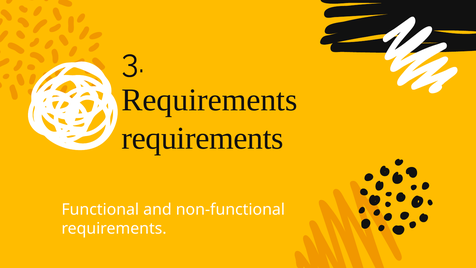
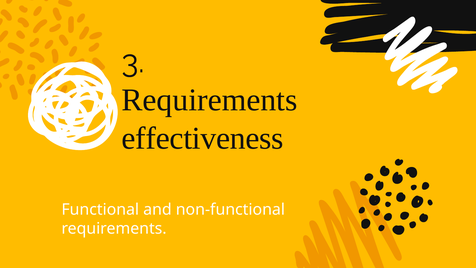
requirements at (203, 138): requirements -> effectiveness
